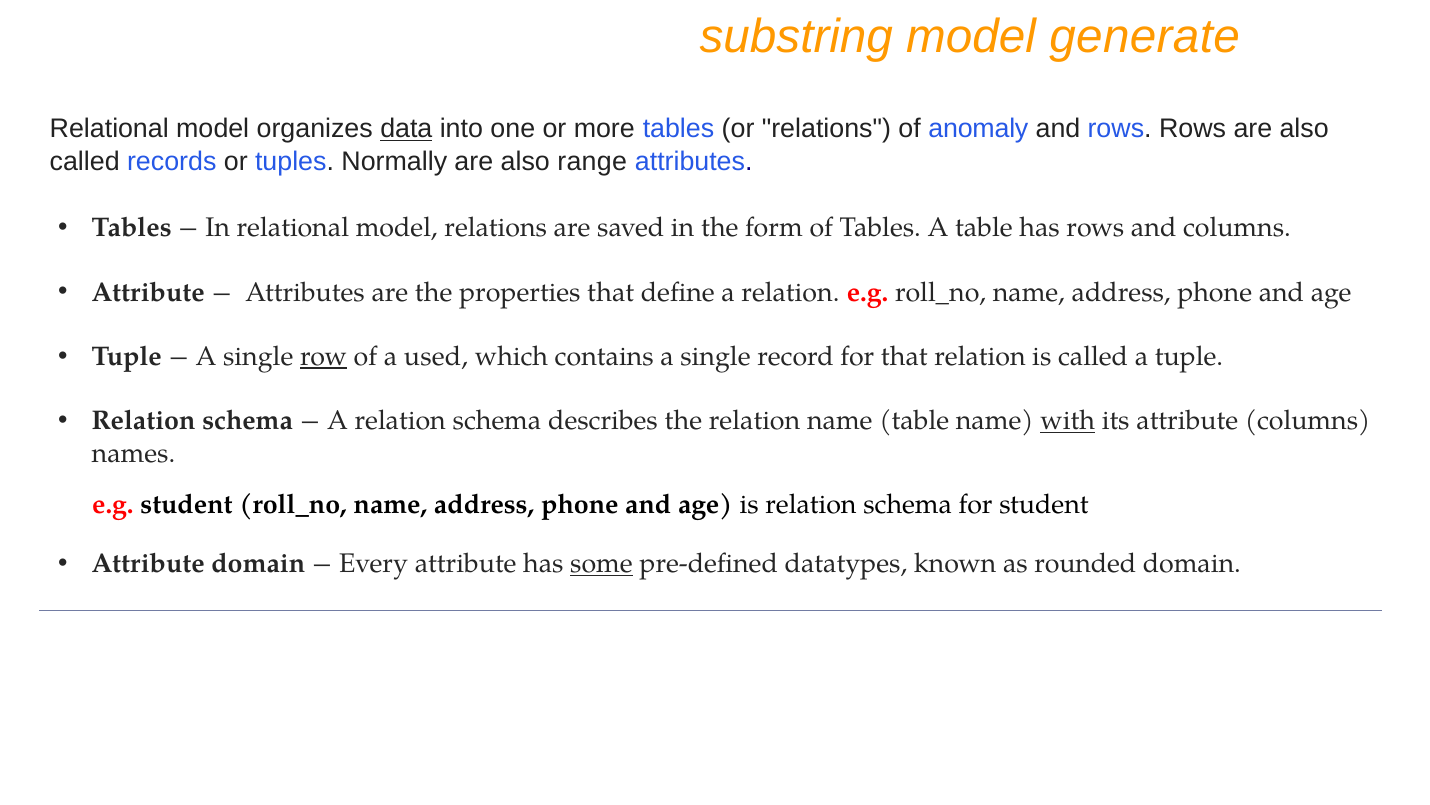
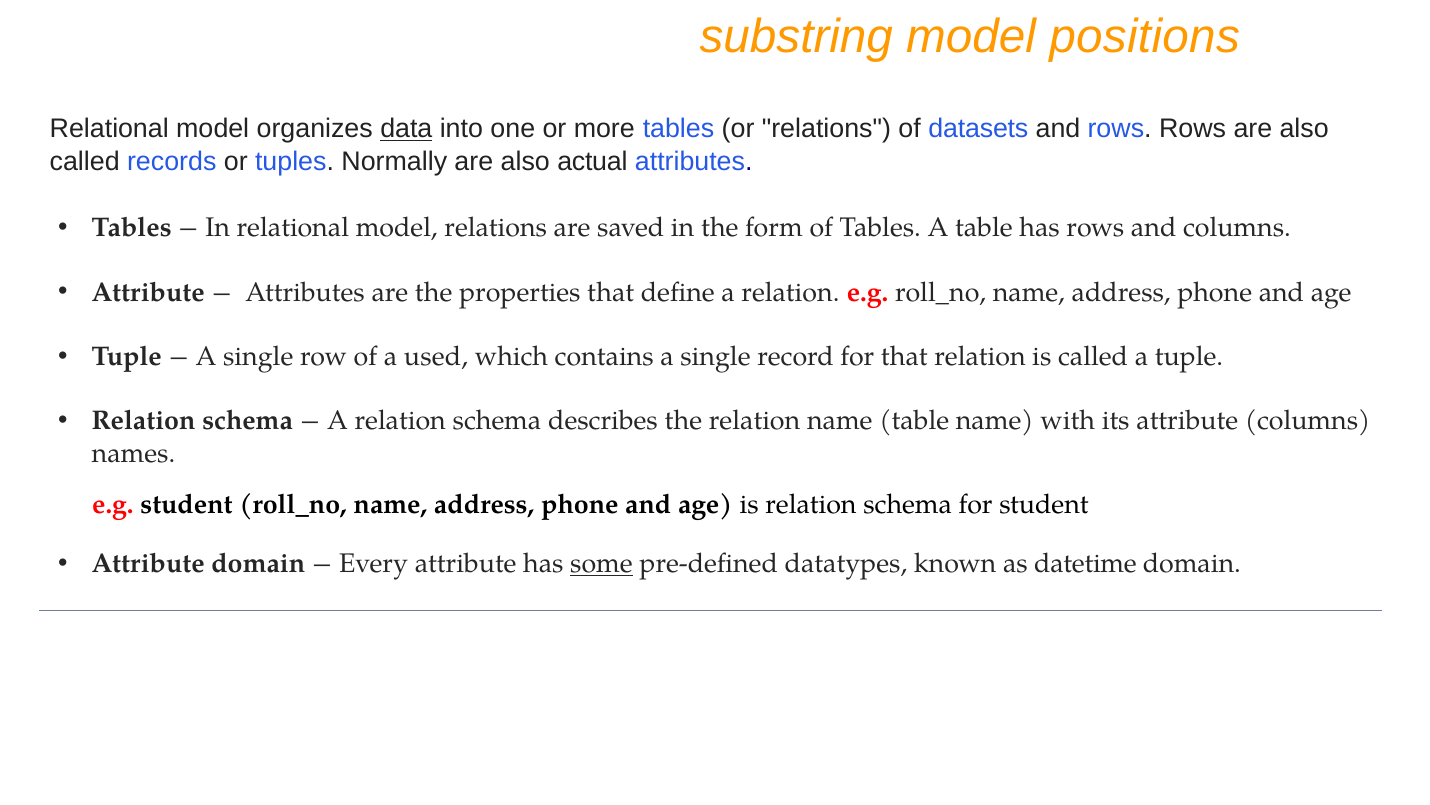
generate: generate -> positions
anomaly: anomaly -> datasets
range: range -> actual
row at (324, 356) underline: present -> none
with underline: present -> none
rounded: rounded -> datetime
